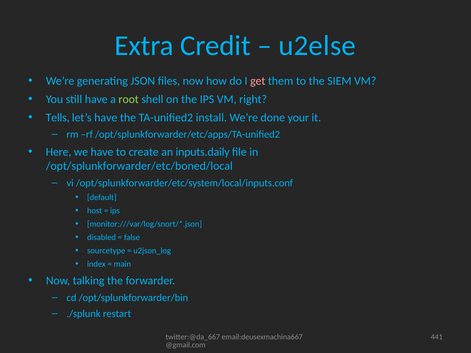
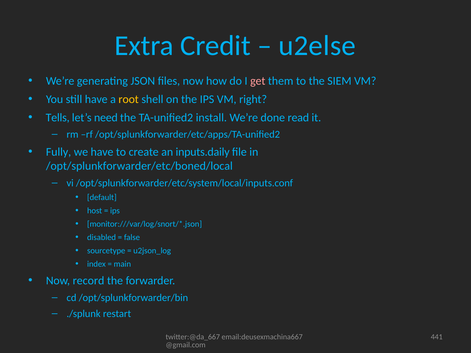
root colour: light green -> yellow
let’s have: have -> need
your: your -> read
Here: Here -> Fully
talking: talking -> record
